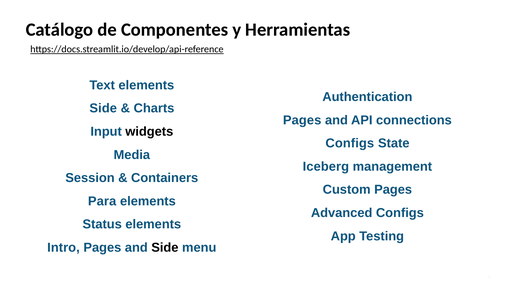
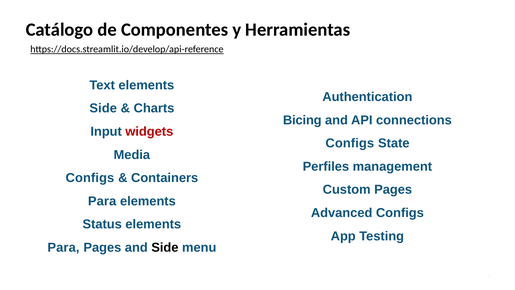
Pages at (302, 120): Pages -> Bicing
widgets colour: black -> red
Iceberg: Iceberg -> Perfiles
Session at (90, 178): Session -> Configs
Intro at (63, 247): Intro -> Para
